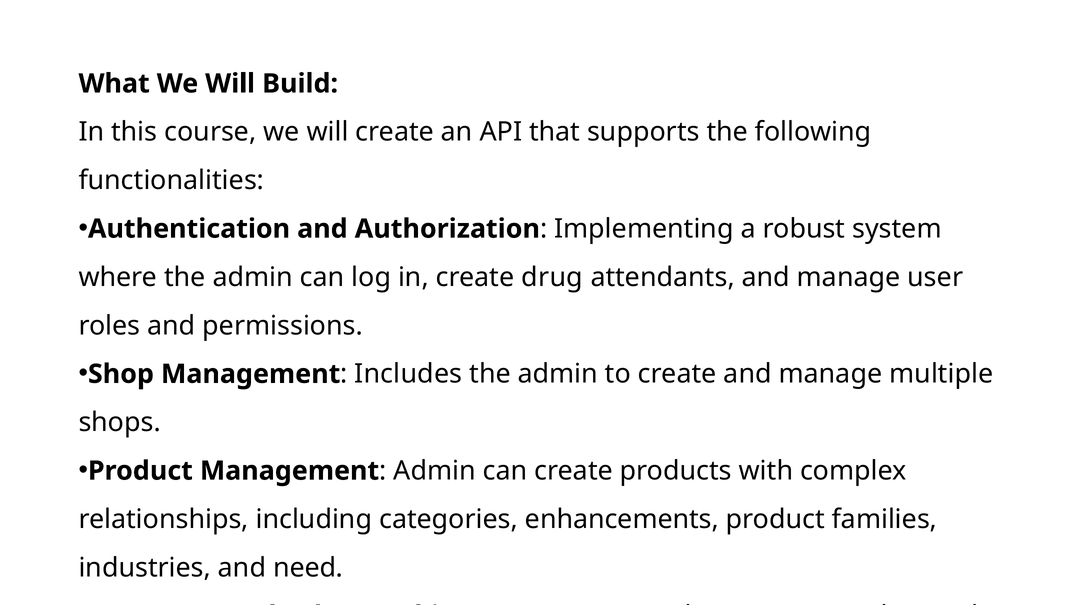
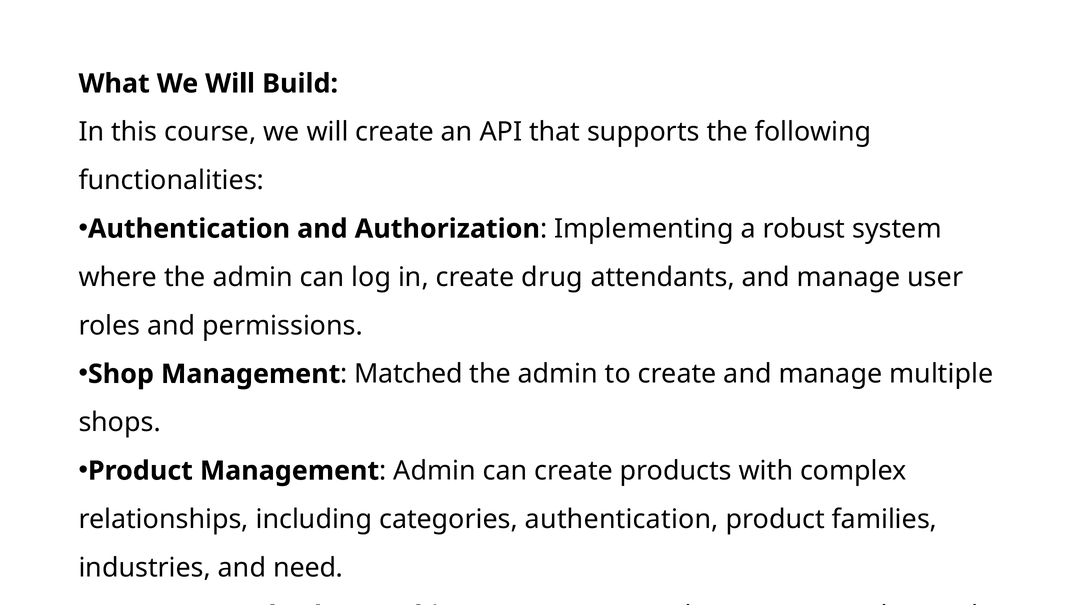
Includes: Includes -> Matched
categories enhancements: enhancements -> authentication
